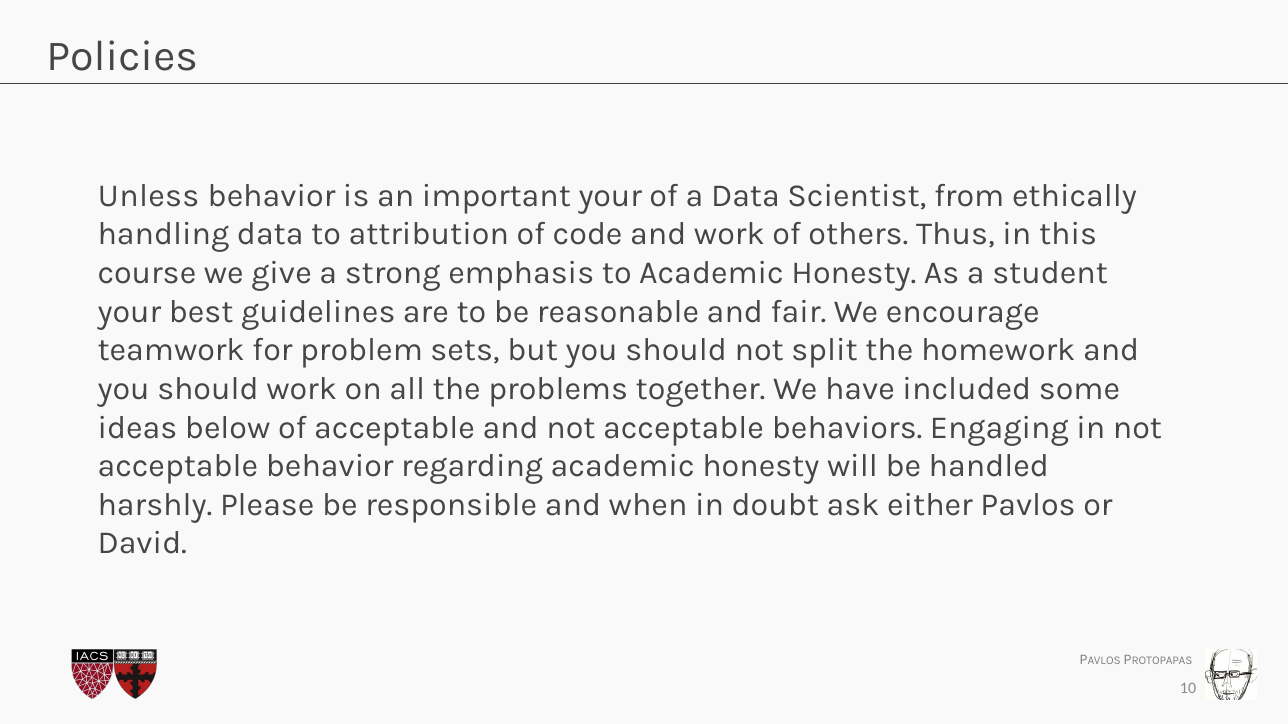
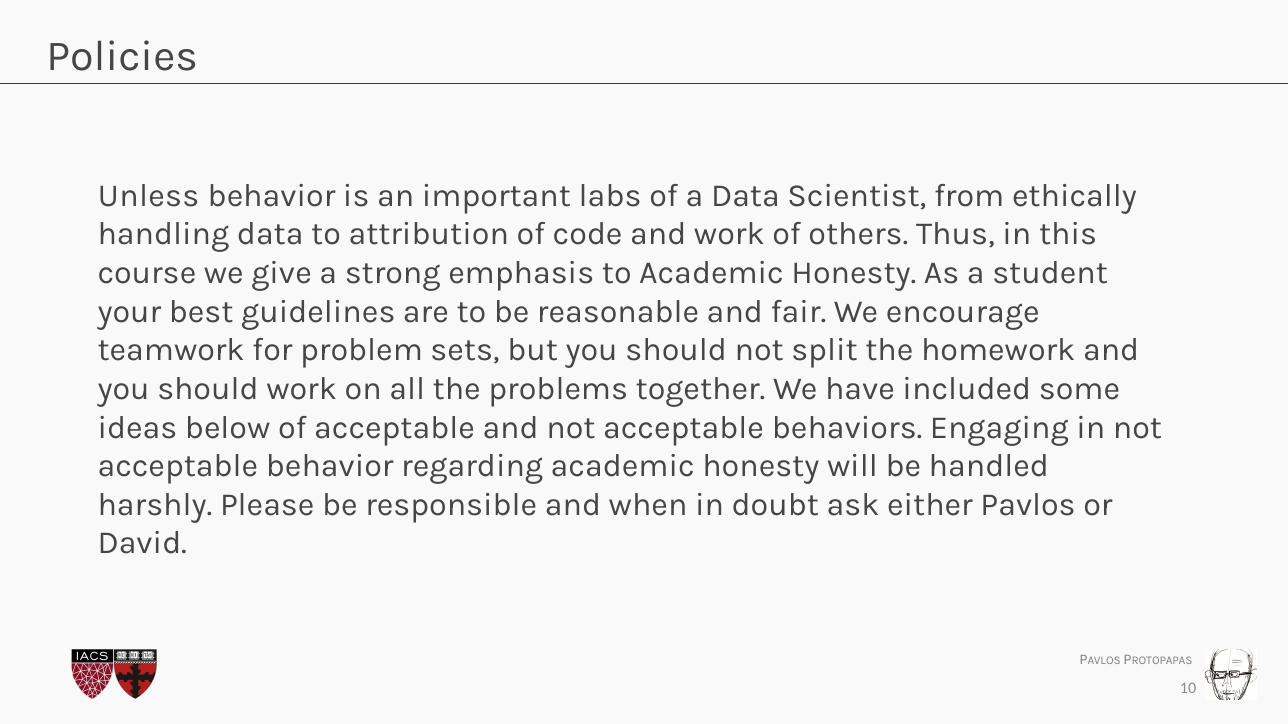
important your: your -> labs
